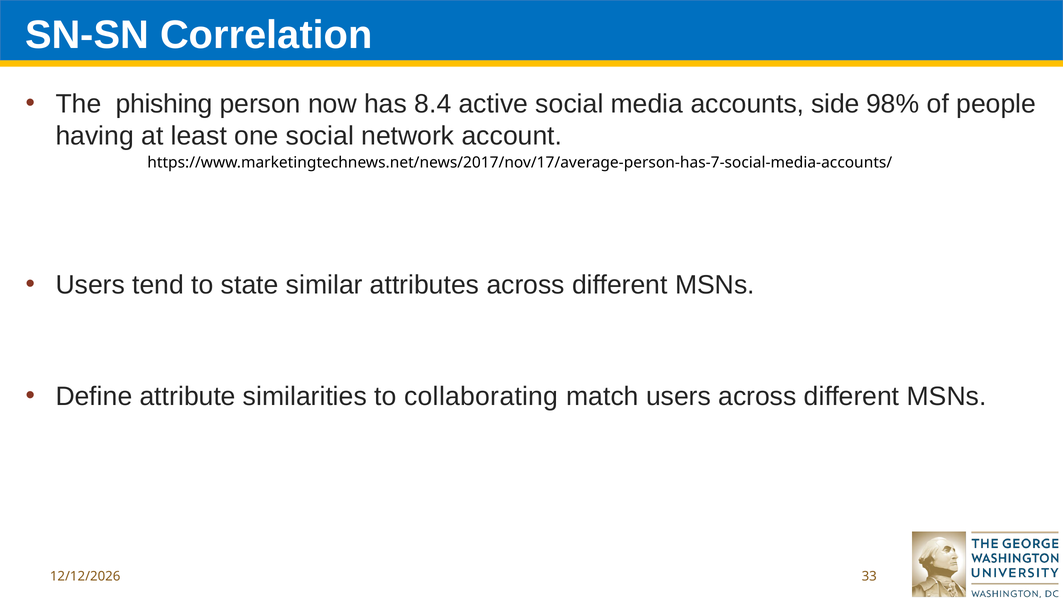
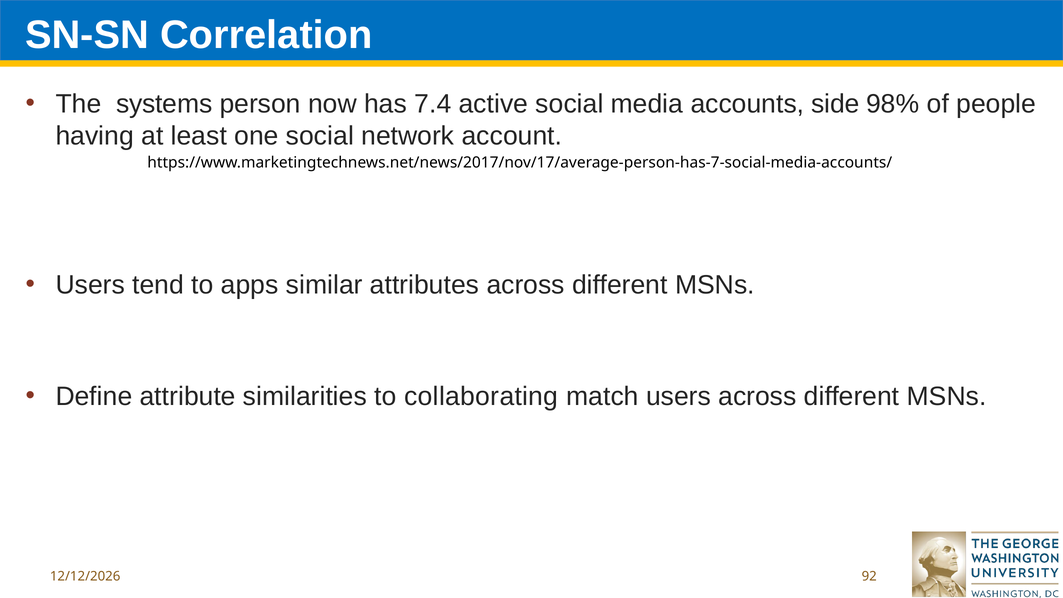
phishing: phishing -> systems
8.4: 8.4 -> 7.4
state: state -> apps
33: 33 -> 92
